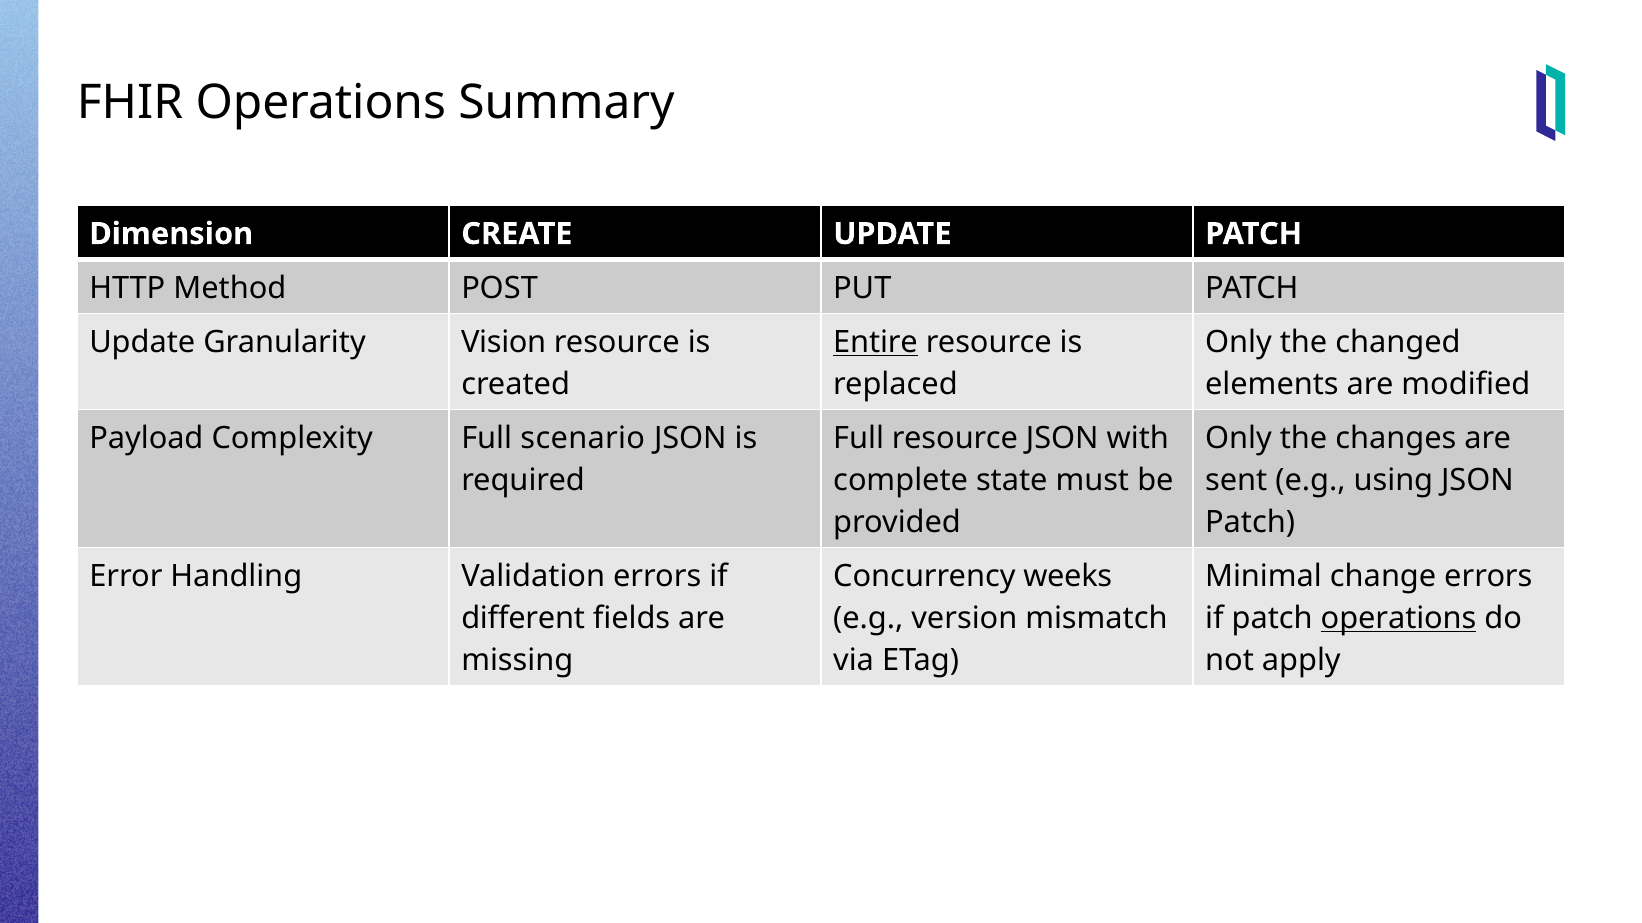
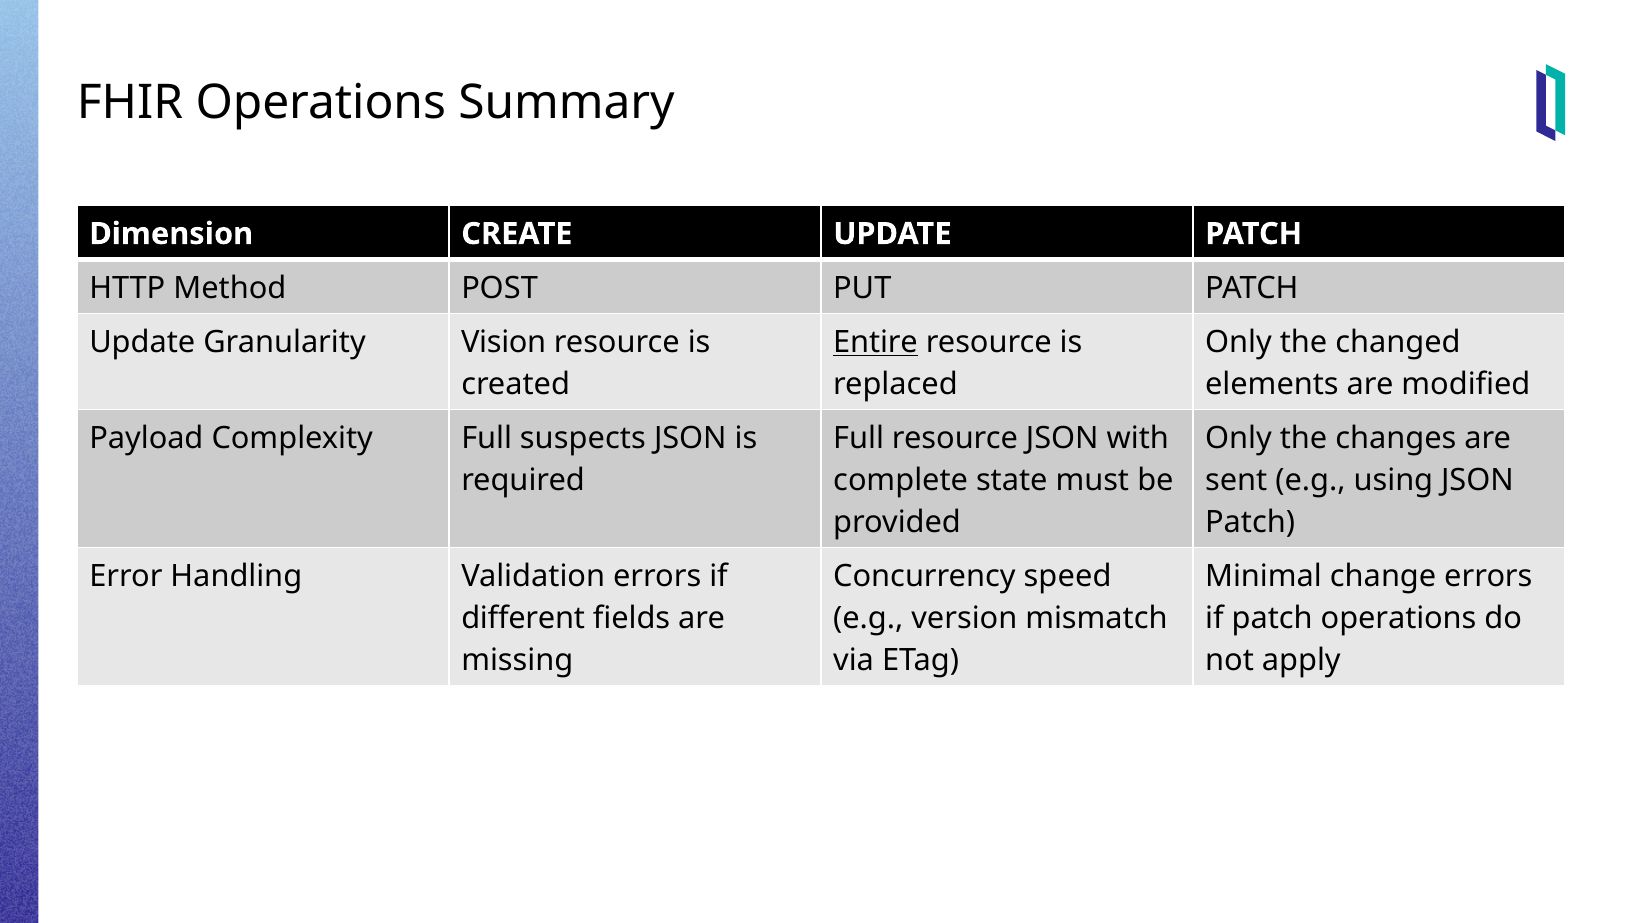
scenario: scenario -> suspects
weeks: weeks -> speed
operations at (1399, 619) underline: present -> none
